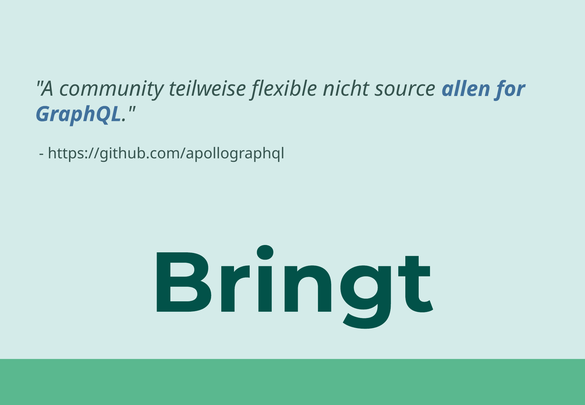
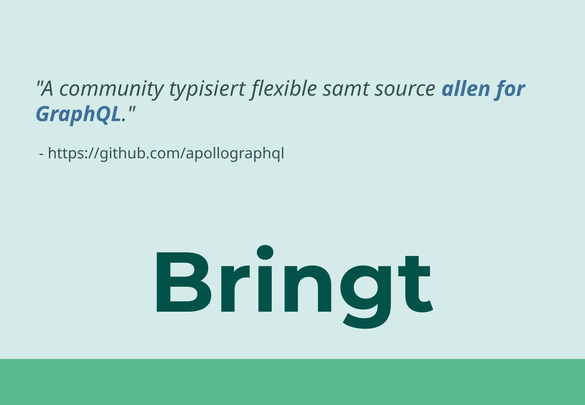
teilweise: teilweise -> typisiert
nicht: nicht -> samt
